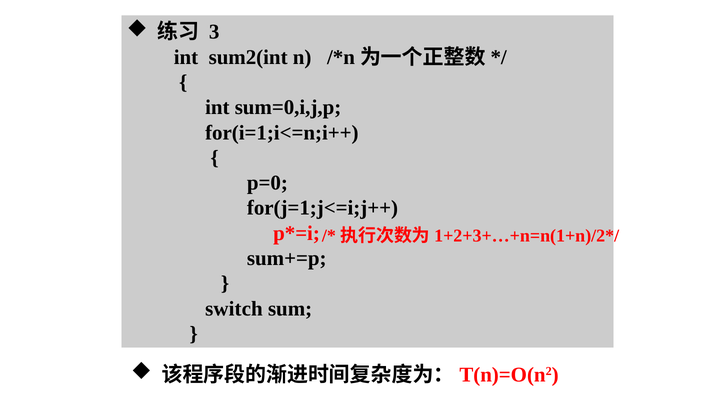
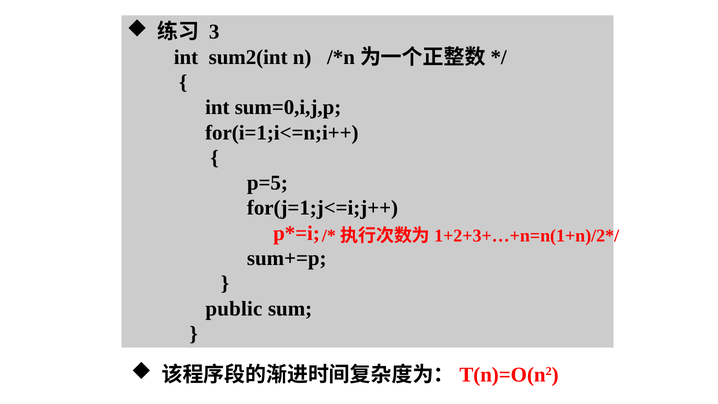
p=0: p=0 -> p=5
switch: switch -> public
